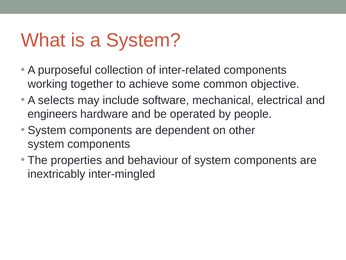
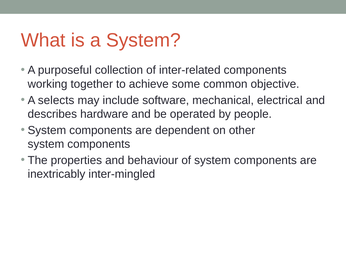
engineers: engineers -> describes
